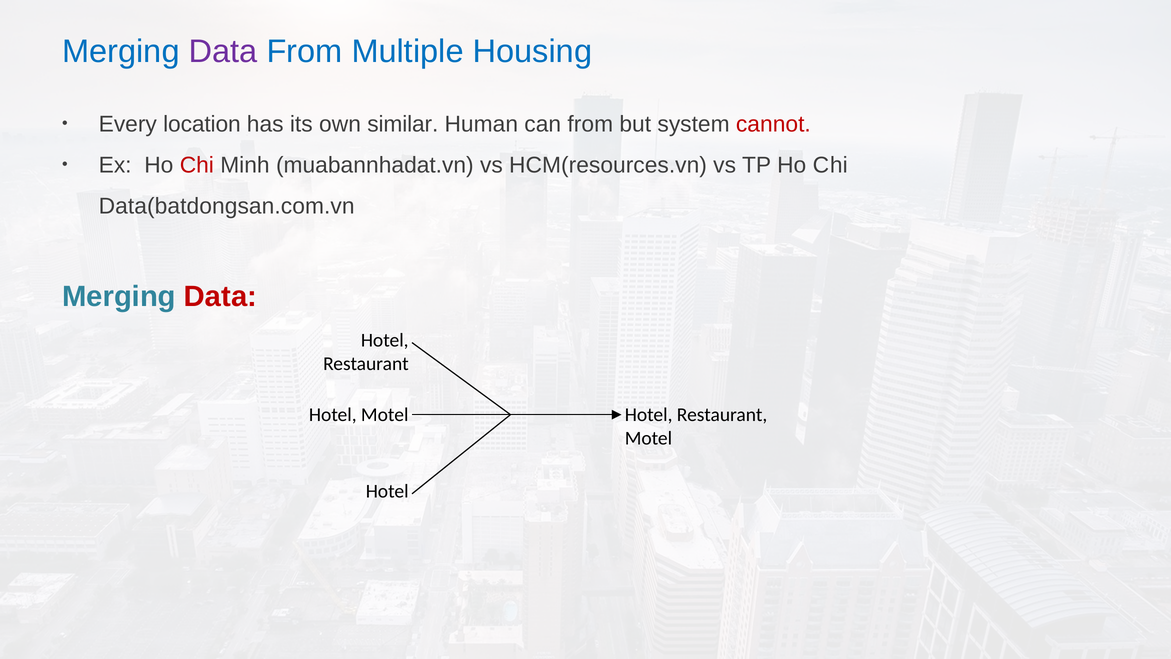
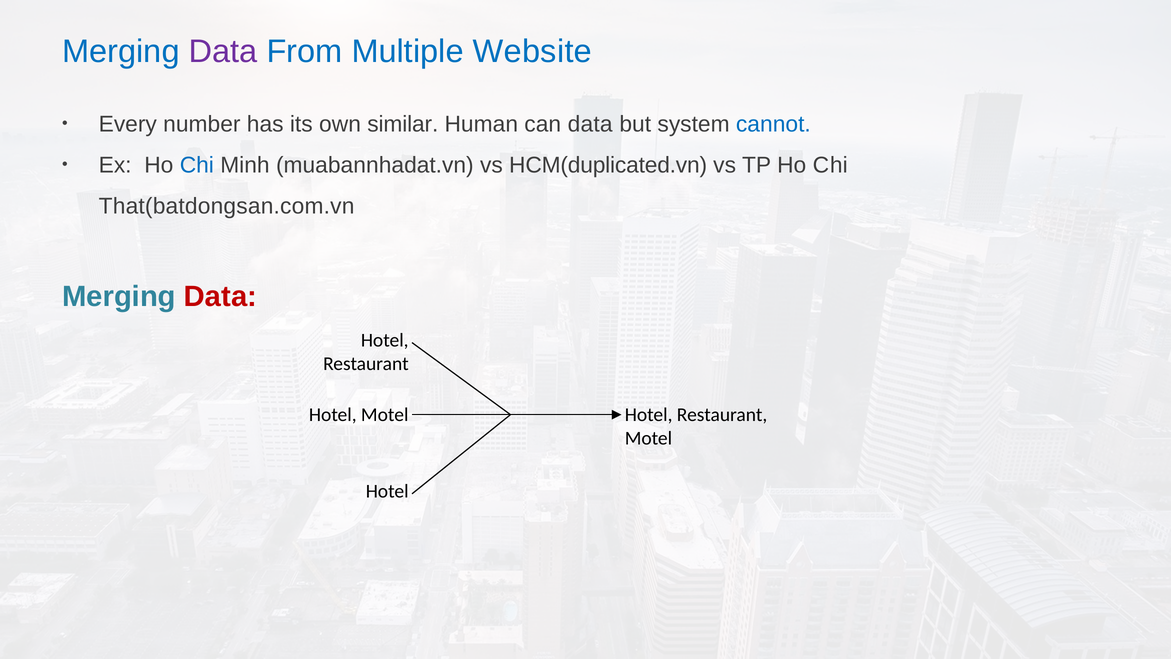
Housing: Housing -> Website
location: location -> number
can from: from -> data
cannot colour: red -> blue
Chi at (197, 165) colour: red -> blue
HCM(resources.vn: HCM(resources.vn -> HCM(duplicated.vn
Data(batdongsan.com.vn: Data(batdongsan.com.vn -> That(batdongsan.com.vn
